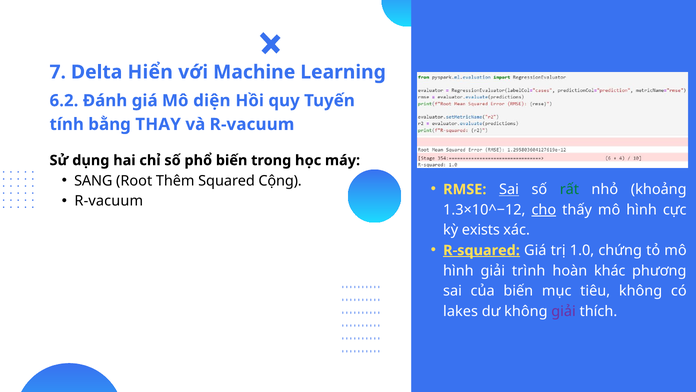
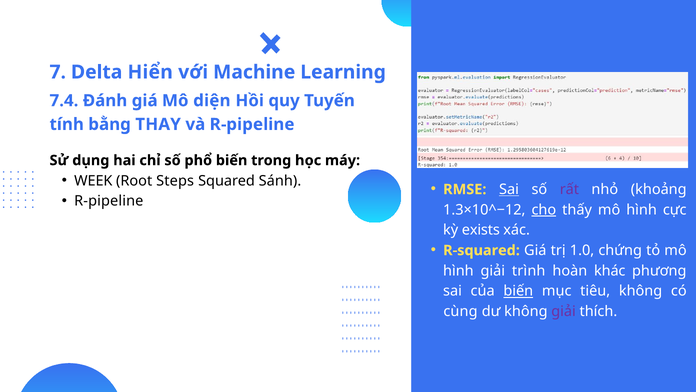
6.2: 6.2 -> 7.4
và R-vacuum: R-vacuum -> R-pipeline
SANG: SANG -> WEEK
Thêm: Thêm -> Steps
Cộng: Cộng -> Sánh
rất colour: green -> purple
R-vacuum at (109, 201): R-vacuum -> R-pipeline
R-squared underline: present -> none
biến at (518, 291) underline: none -> present
lakes: lakes -> cùng
